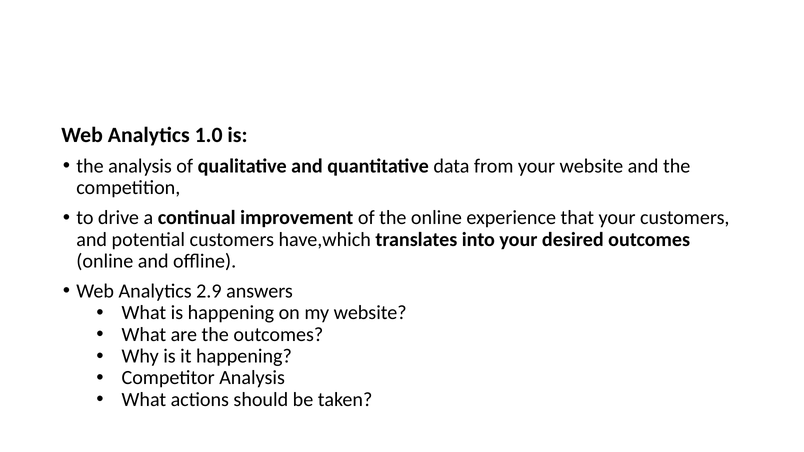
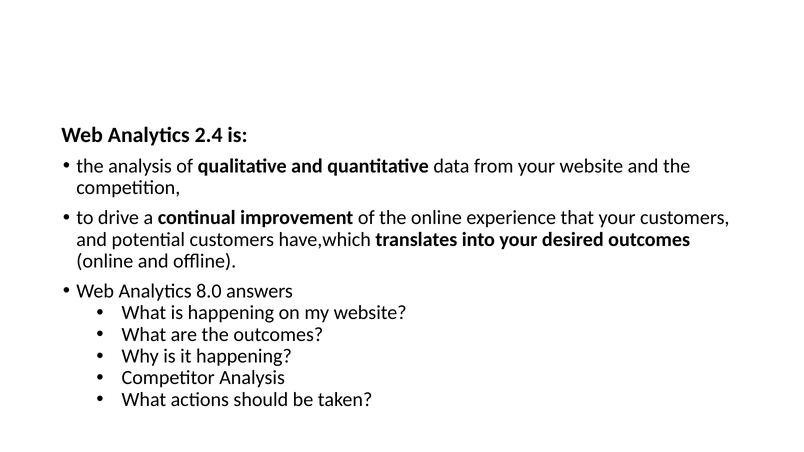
1.0: 1.0 -> 2.4
2.9: 2.9 -> 8.0
